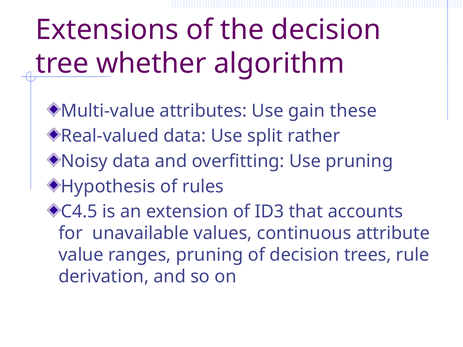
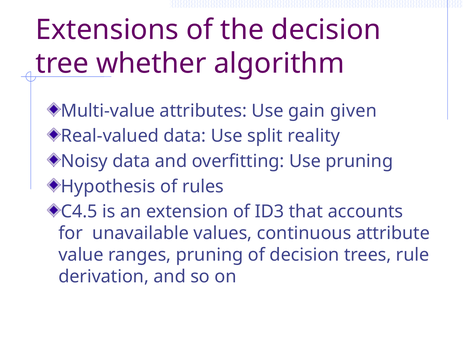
these: these -> given
rather: rather -> reality
